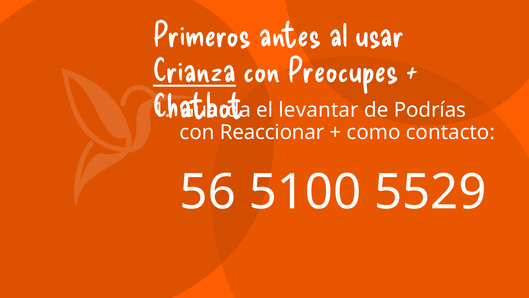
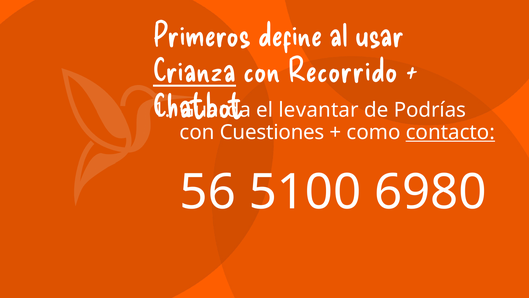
antes: antes -> define
Preocupes: Preocupes -> Recorrido
Reaccionar: Reaccionar -> Cuestiones
contacto underline: none -> present
5529: 5529 -> 6980
